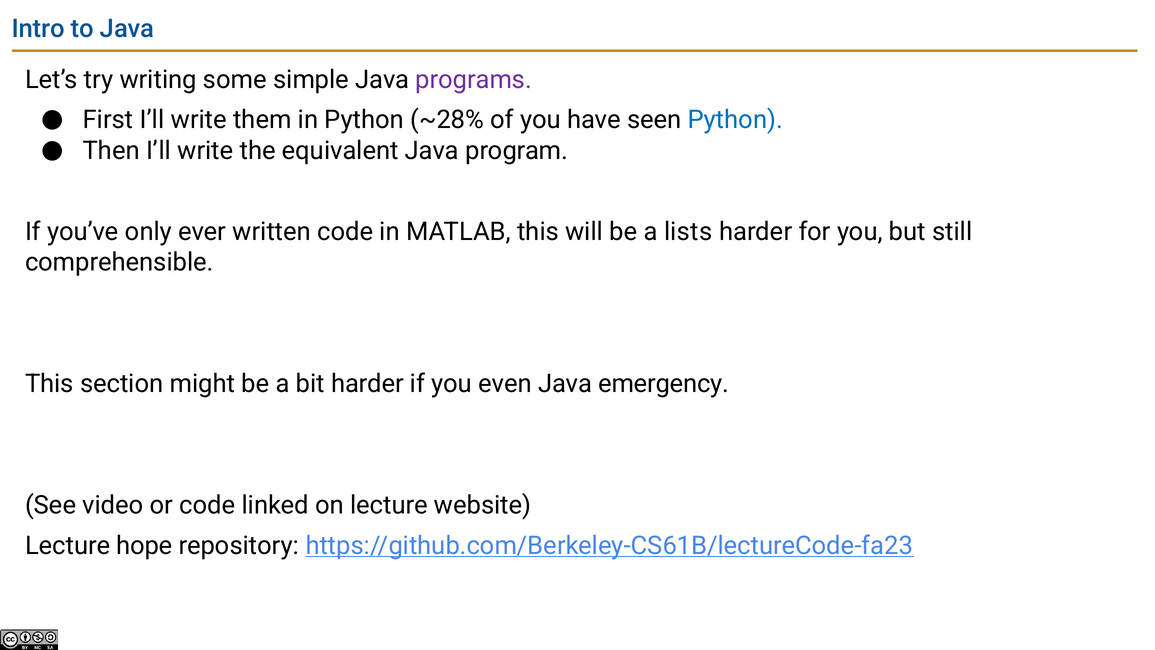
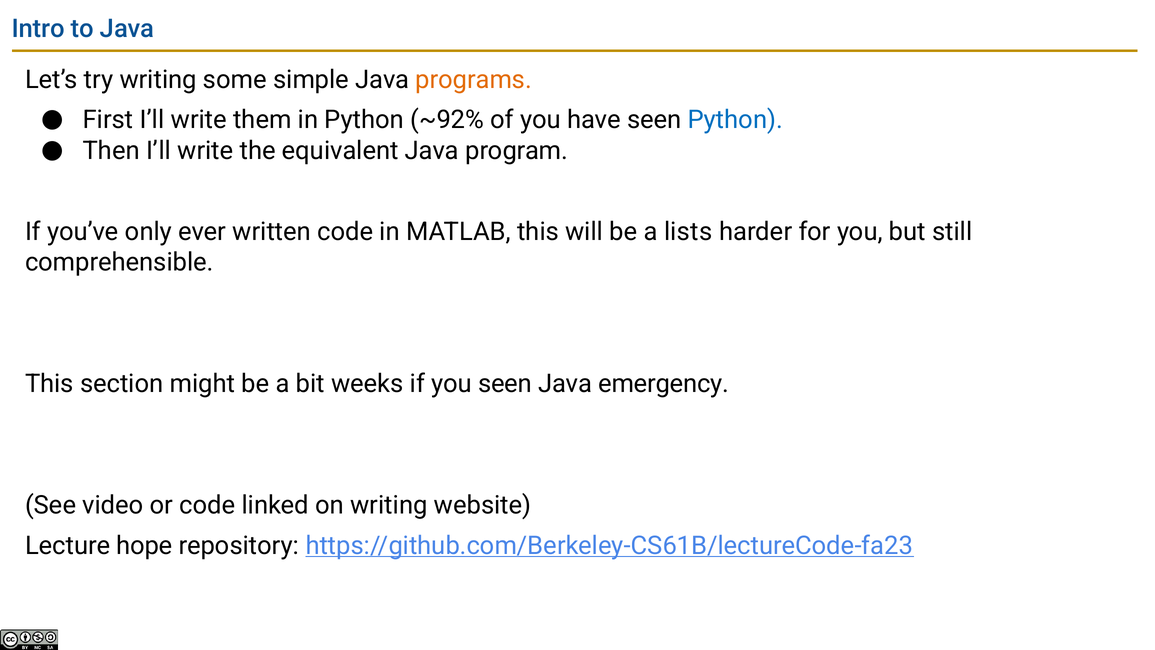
programs colour: purple -> orange
~28%: ~28% -> ~92%
bit harder: harder -> weeks
you even: even -> seen
on lecture: lecture -> writing
